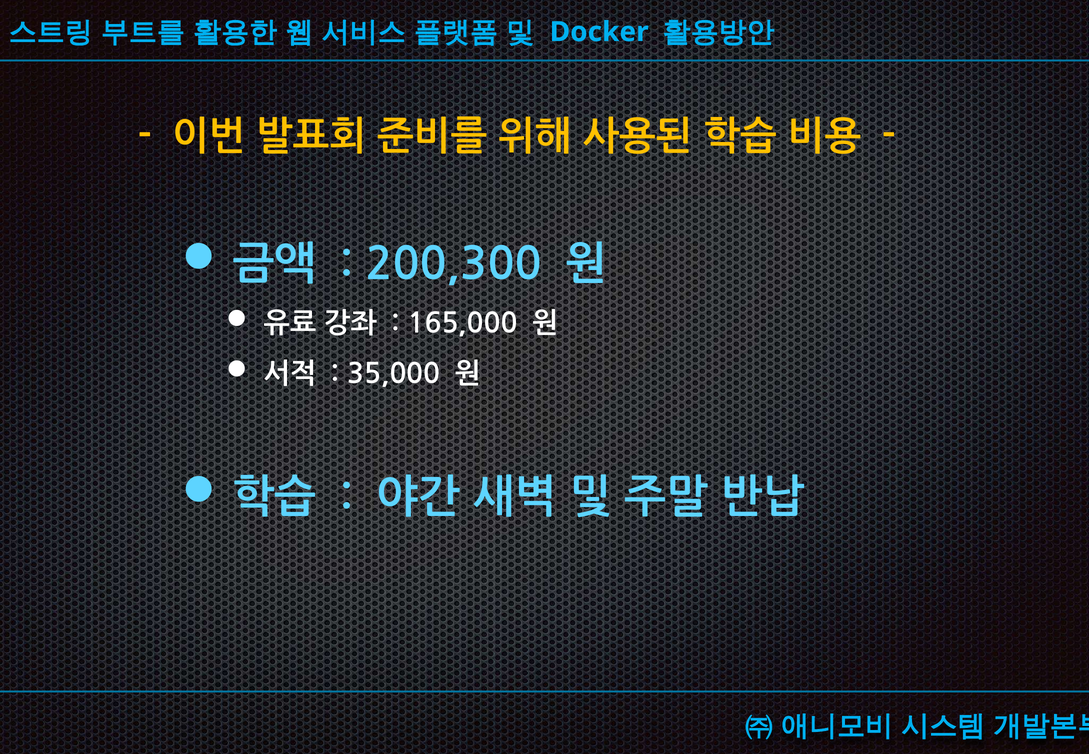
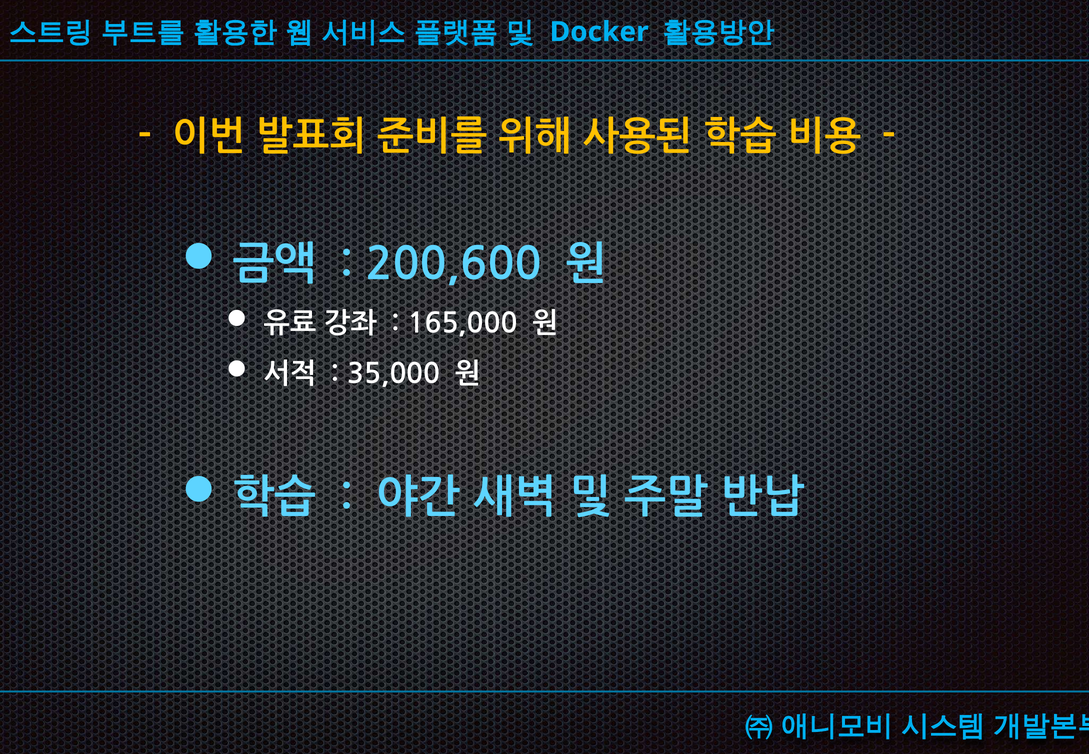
200,300: 200,300 -> 200,600
